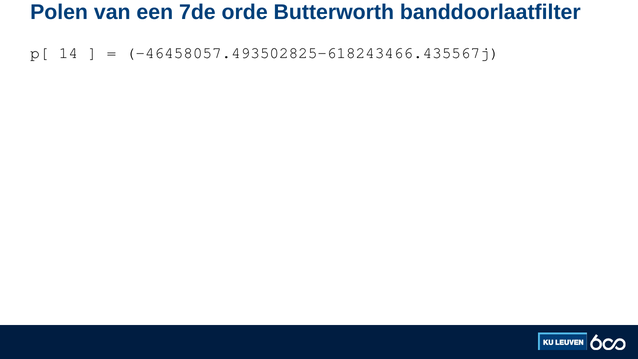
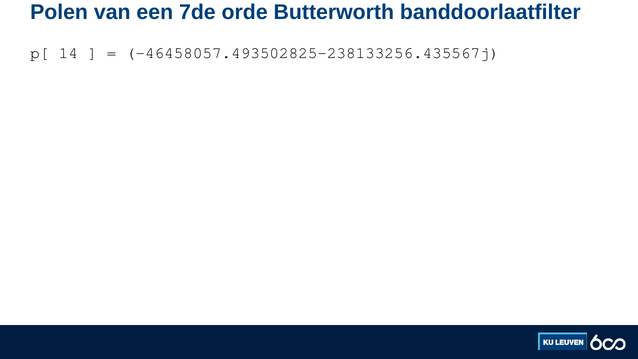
-46458057.493502825-618243466.435567j: -46458057.493502825-618243466.435567j -> -46458057.493502825-238133256.435567j
